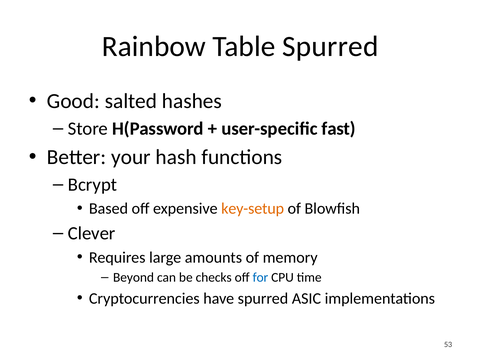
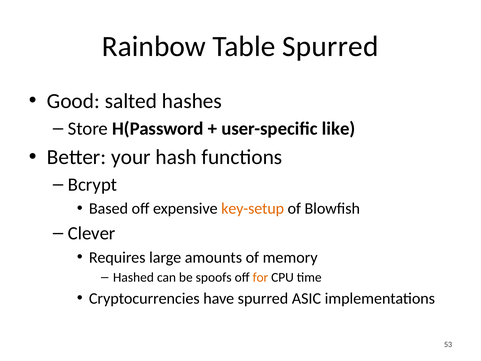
fast: fast -> like
Beyond: Beyond -> Hashed
checks: checks -> spoofs
for colour: blue -> orange
